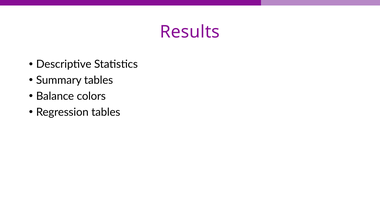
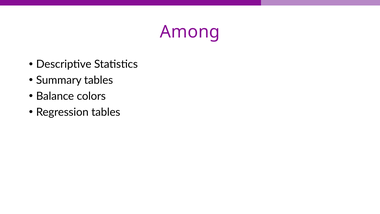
Results: Results -> Among
